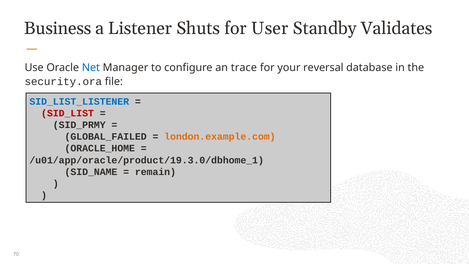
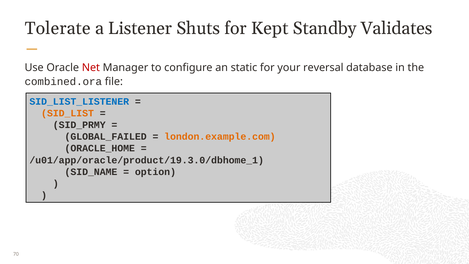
Business: Business -> Tolerate
User: User -> Kept
Net colour: blue -> red
trace: trace -> static
security.ora: security.ora -> combined.ora
SID_LIST colour: red -> orange
remain: remain -> option
